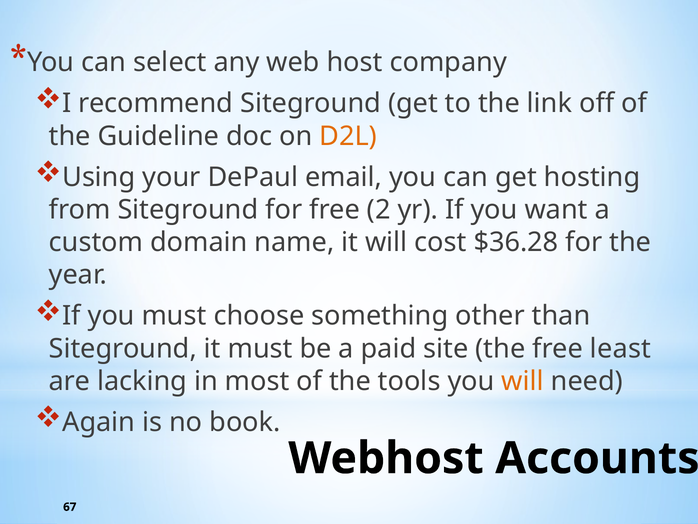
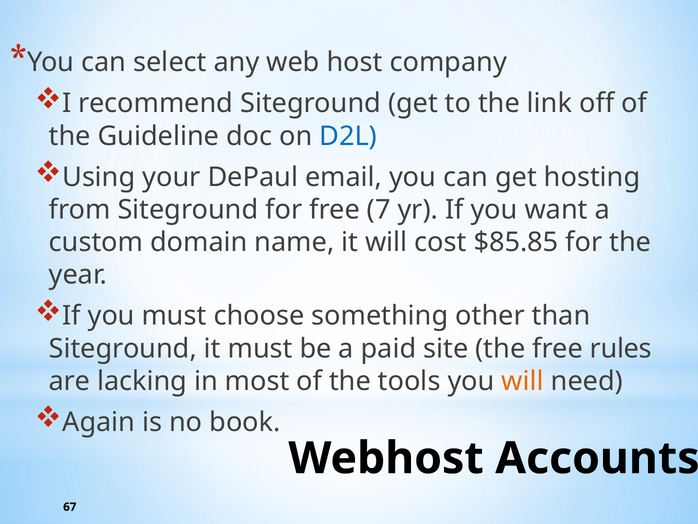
D2L colour: orange -> blue
2: 2 -> 7
$36.28: $36.28 -> $85.85
least: least -> rules
